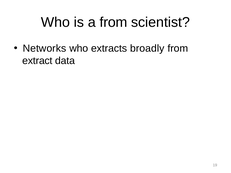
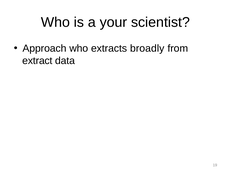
a from: from -> your
Networks: Networks -> Approach
